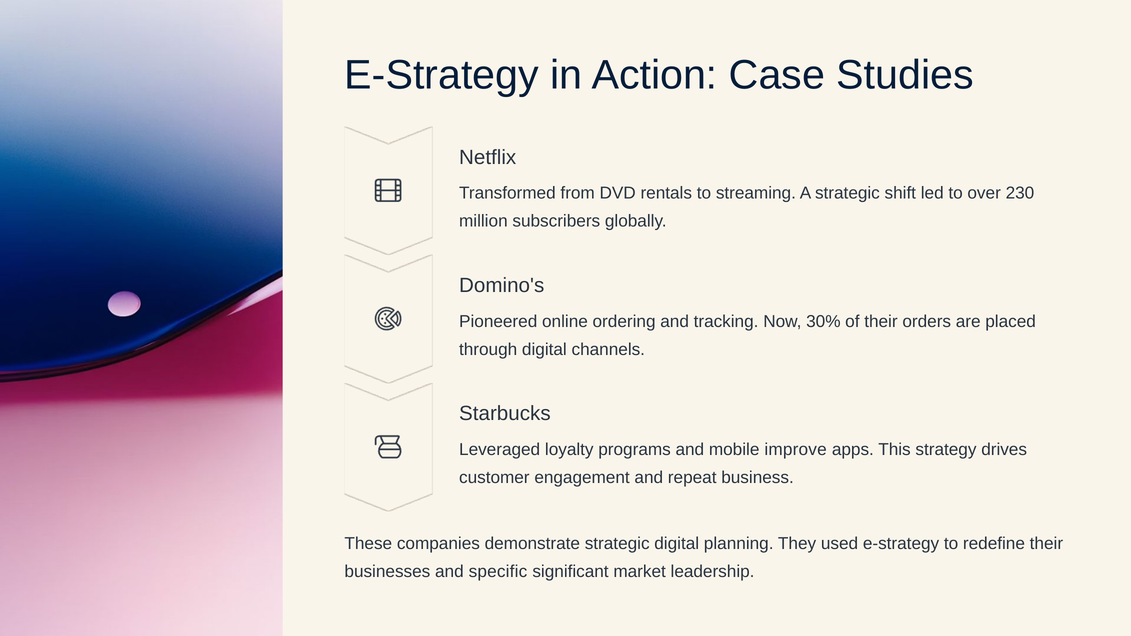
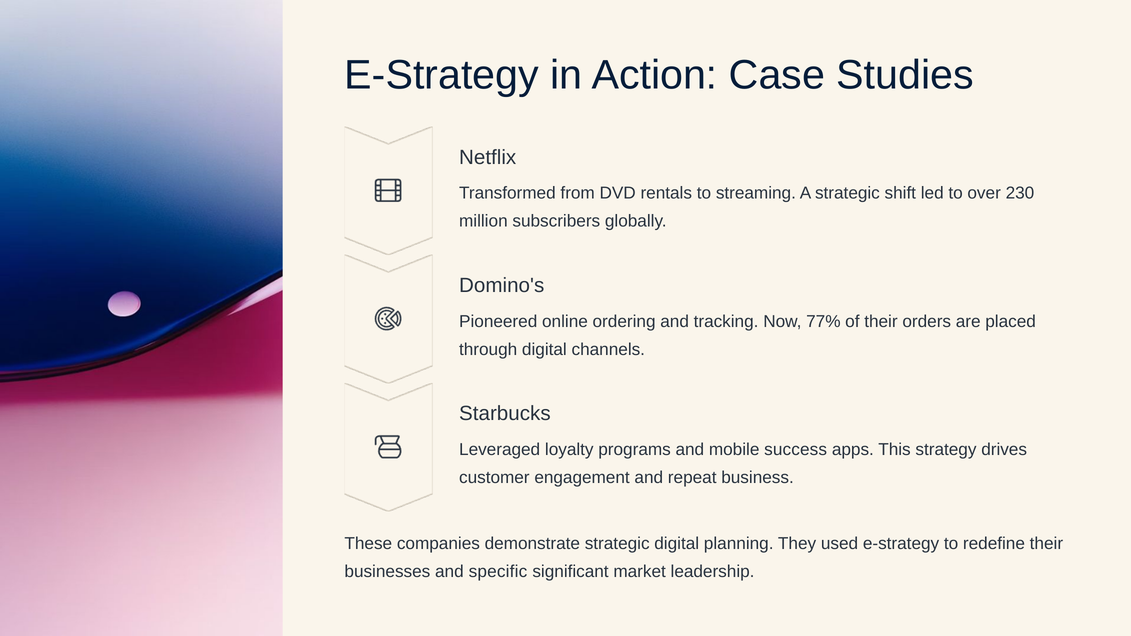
30%: 30% -> 77%
improve: improve -> success
